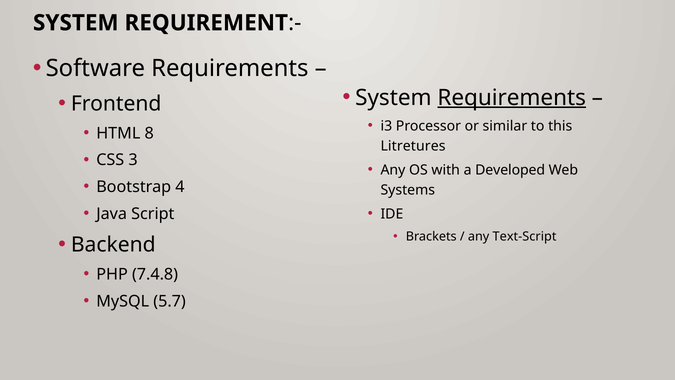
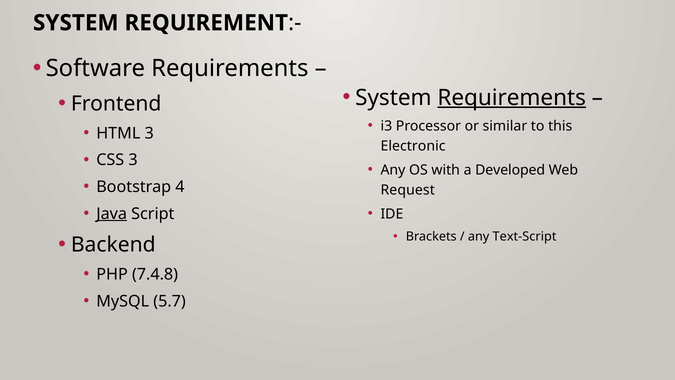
HTML 8: 8 -> 3
Litretures: Litretures -> Electronic
Systems: Systems -> Request
Java underline: none -> present
